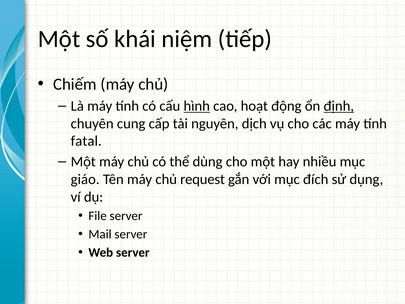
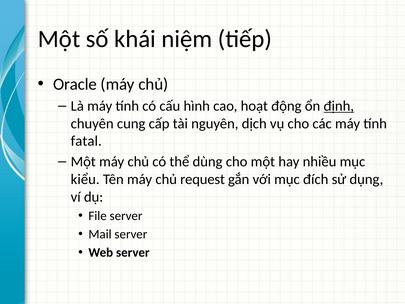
Chiếm: Chiếm -> Oracle
hình underline: present -> none
giáo: giáo -> kiểu
